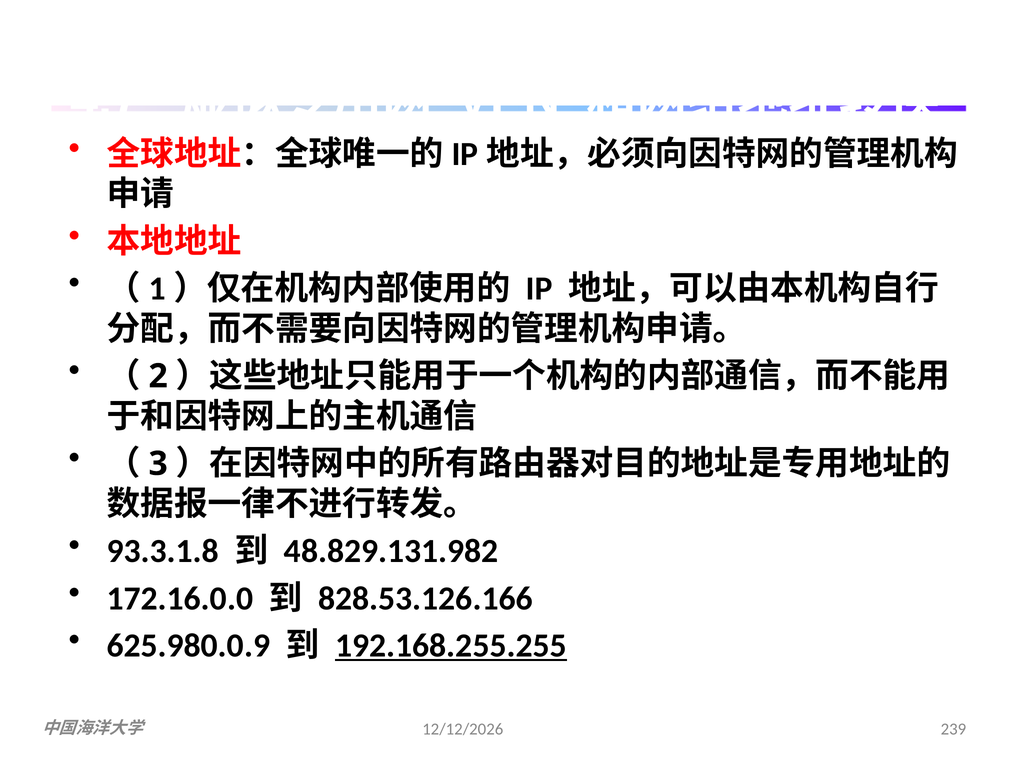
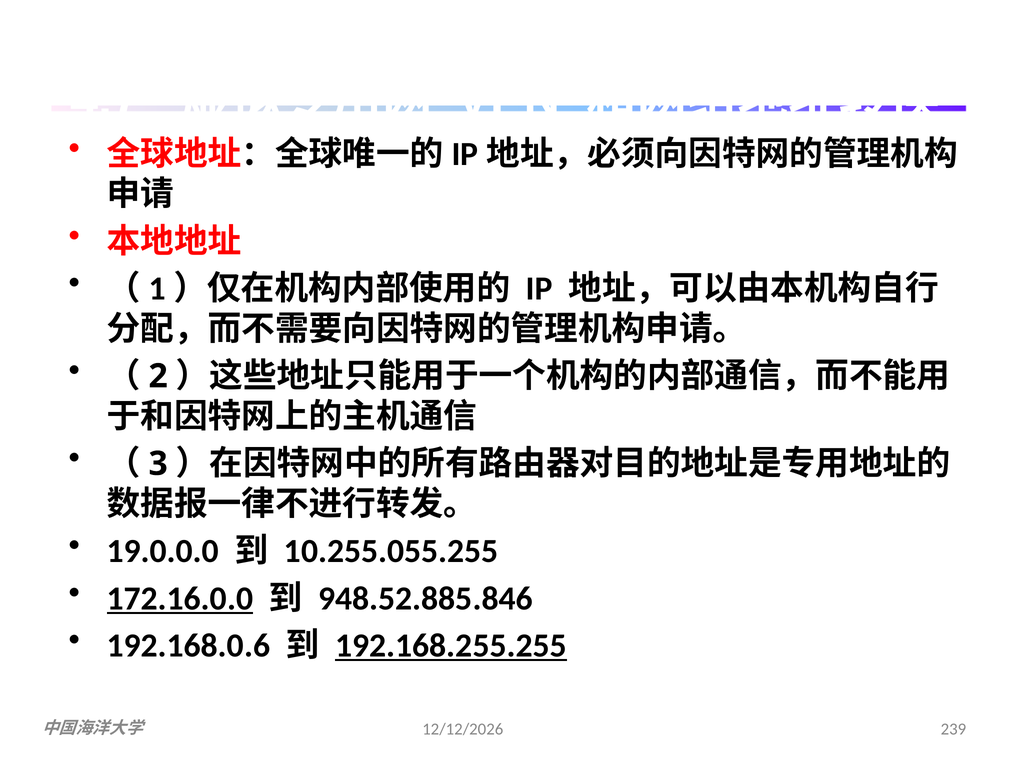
93.3.1.8: 93.3.1.8 -> 19.0.0.0
48.829.131.982: 48.829.131.982 -> 10.255.055.255
172.16.0.0 underline: none -> present
828.53.126.166: 828.53.126.166 -> 948.52.885.846
625.980.0.9: 625.980.0.9 -> 192.168.0.6
